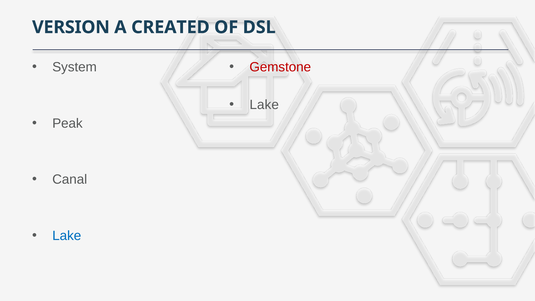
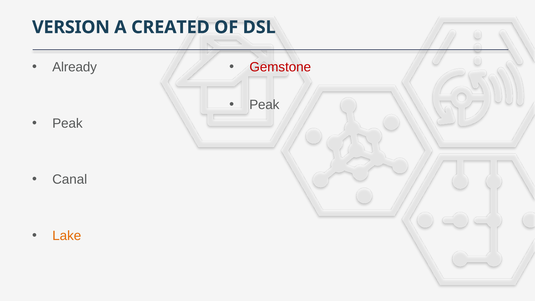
System: System -> Already
Lake at (264, 105): Lake -> Peak
Lake at (67, 236) colour: blue -> orange
